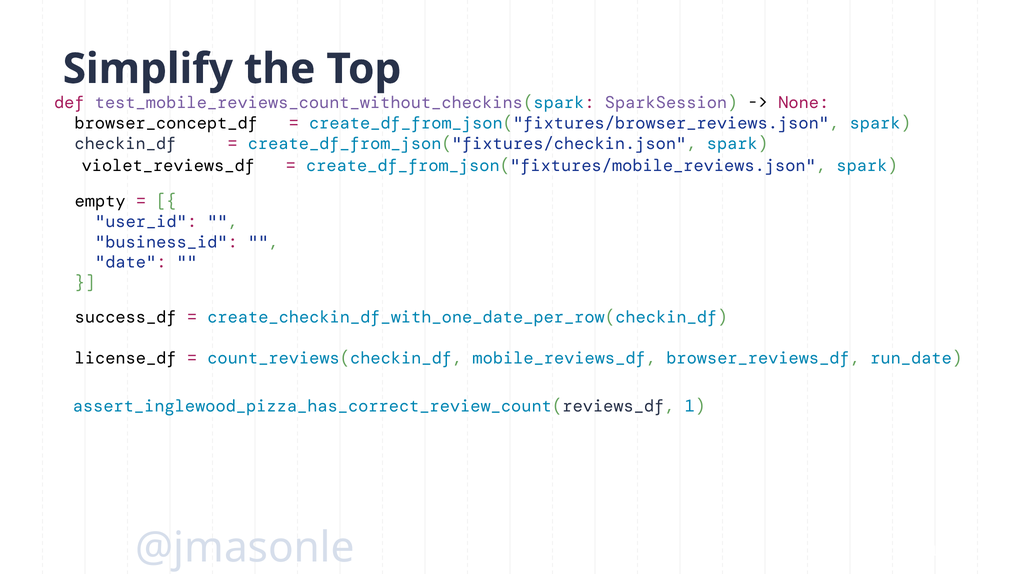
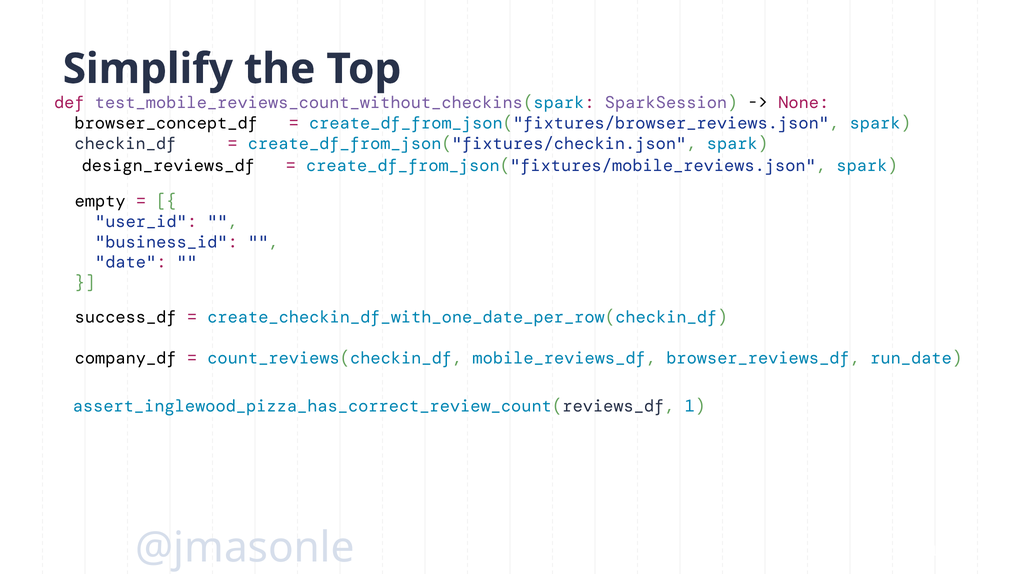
violet_reviews_df: violet_reviews_df -> design_reviews_df
license_df: license_df -> company_df
